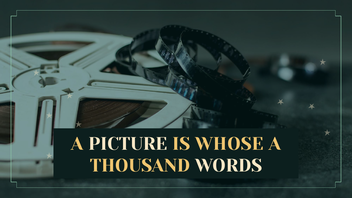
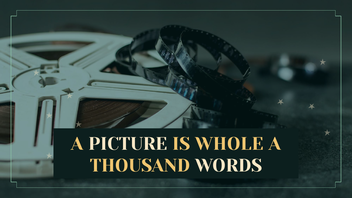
WHOSE: WHOSE -> WHOLE
